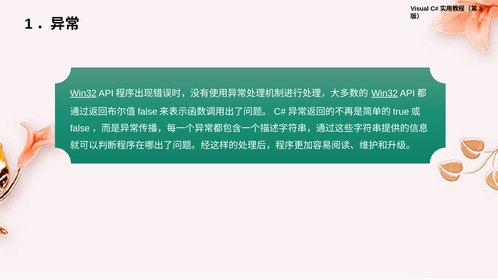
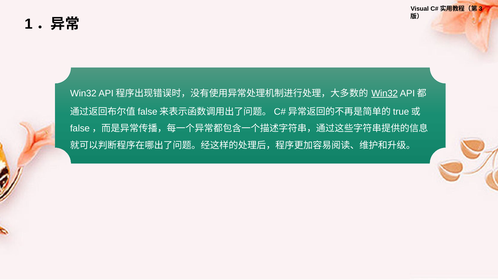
Win32 at (83, 93) underline: present -> none
